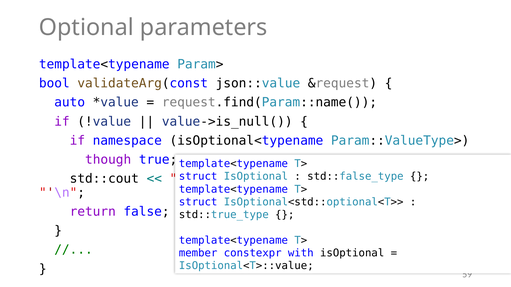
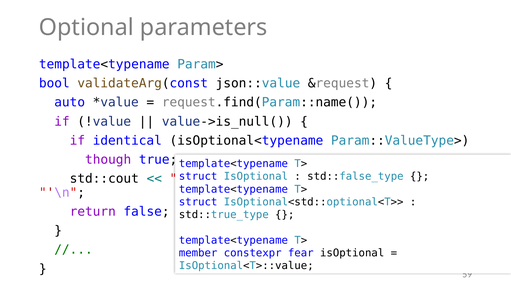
namespace: namespace -> identical
with: with -> fear
